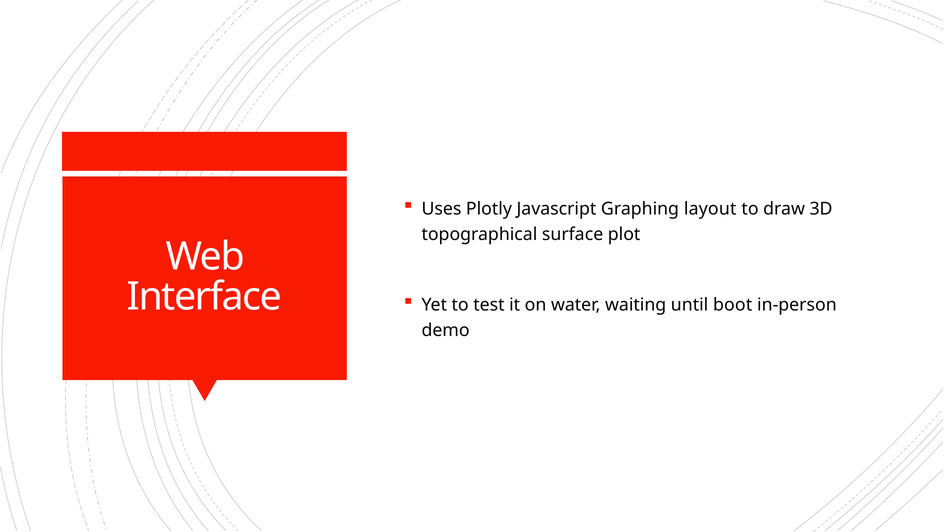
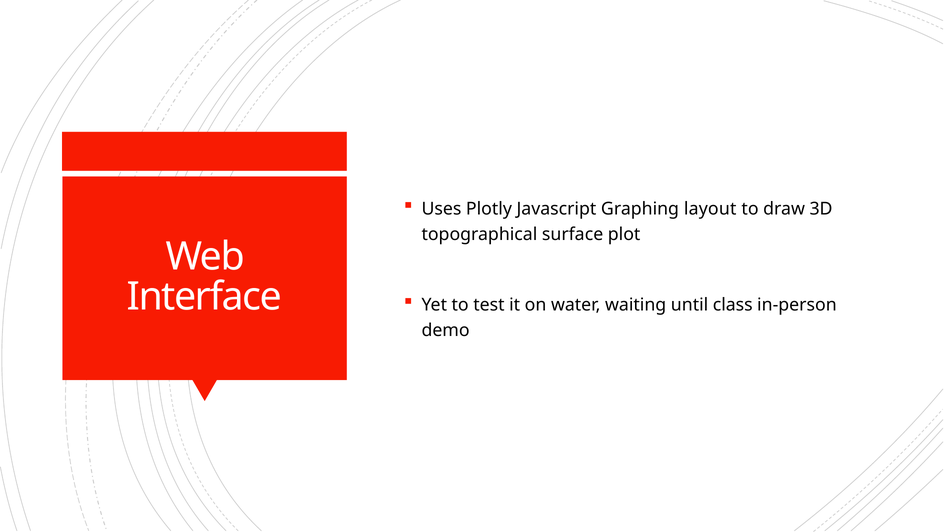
boot: boot -> class
